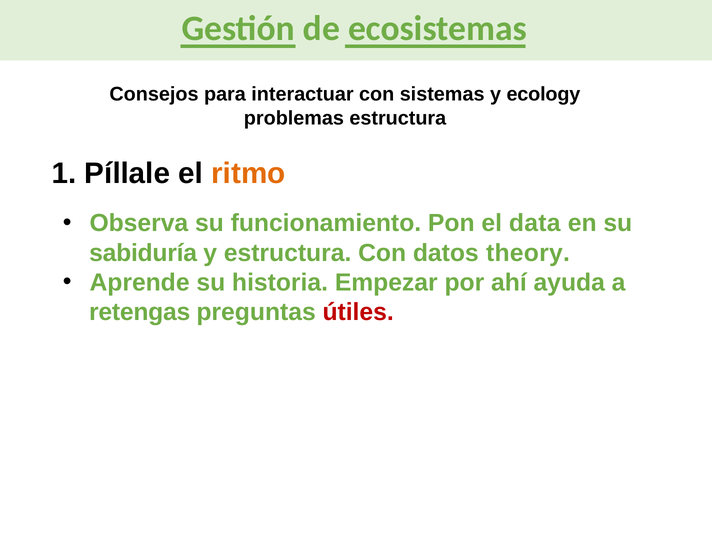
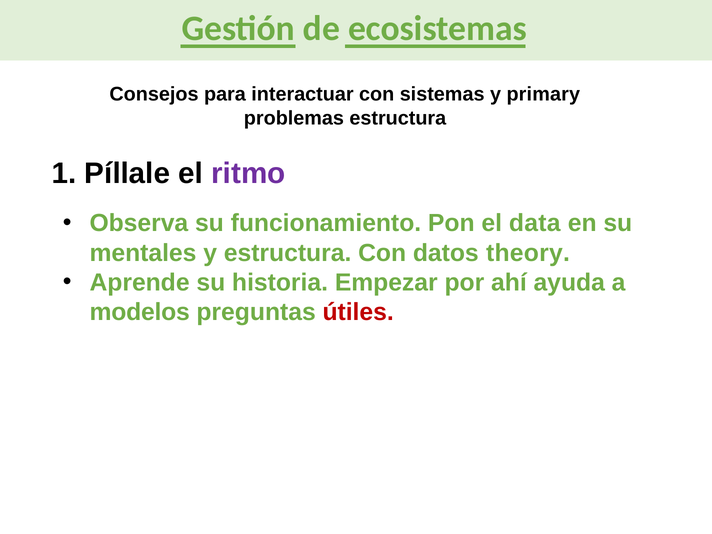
ecology: ecology -> primary
ritmo colour: orange -> purple
sabiduría: sabiduría -> mentales
retengas: retengas -> modelos
